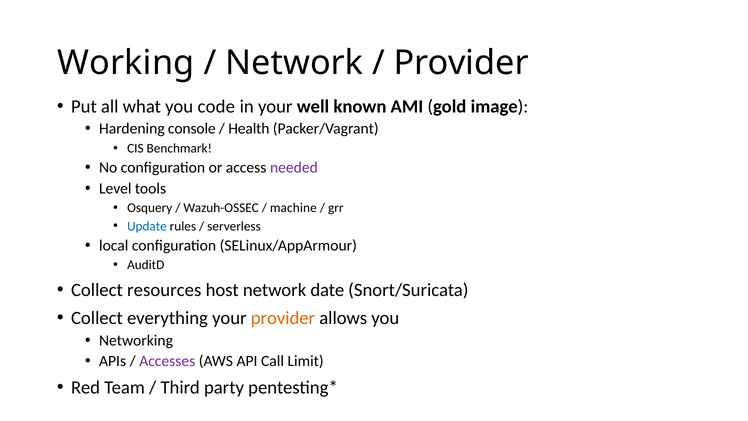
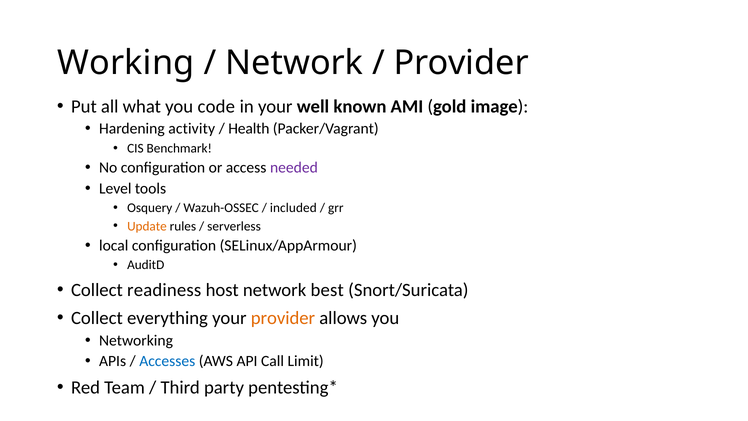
console: console -> activity
machine: machine -> included
Update colour: blue -> orange
resources: resources -> readiness
date: date -> best
Accesses colour: purple -> blue
